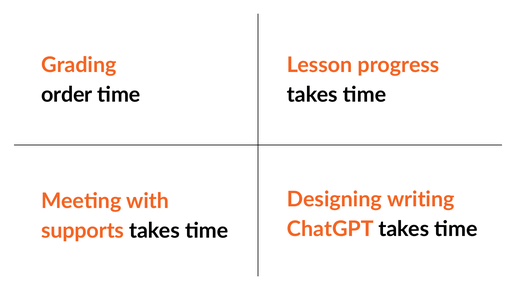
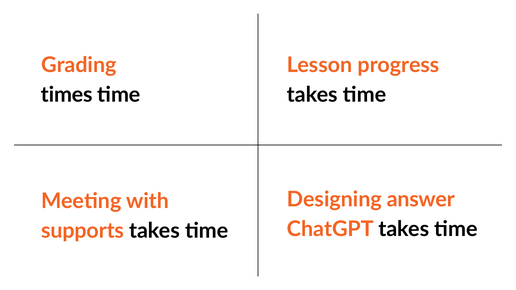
order: order -> times
writing: writing -> answer
